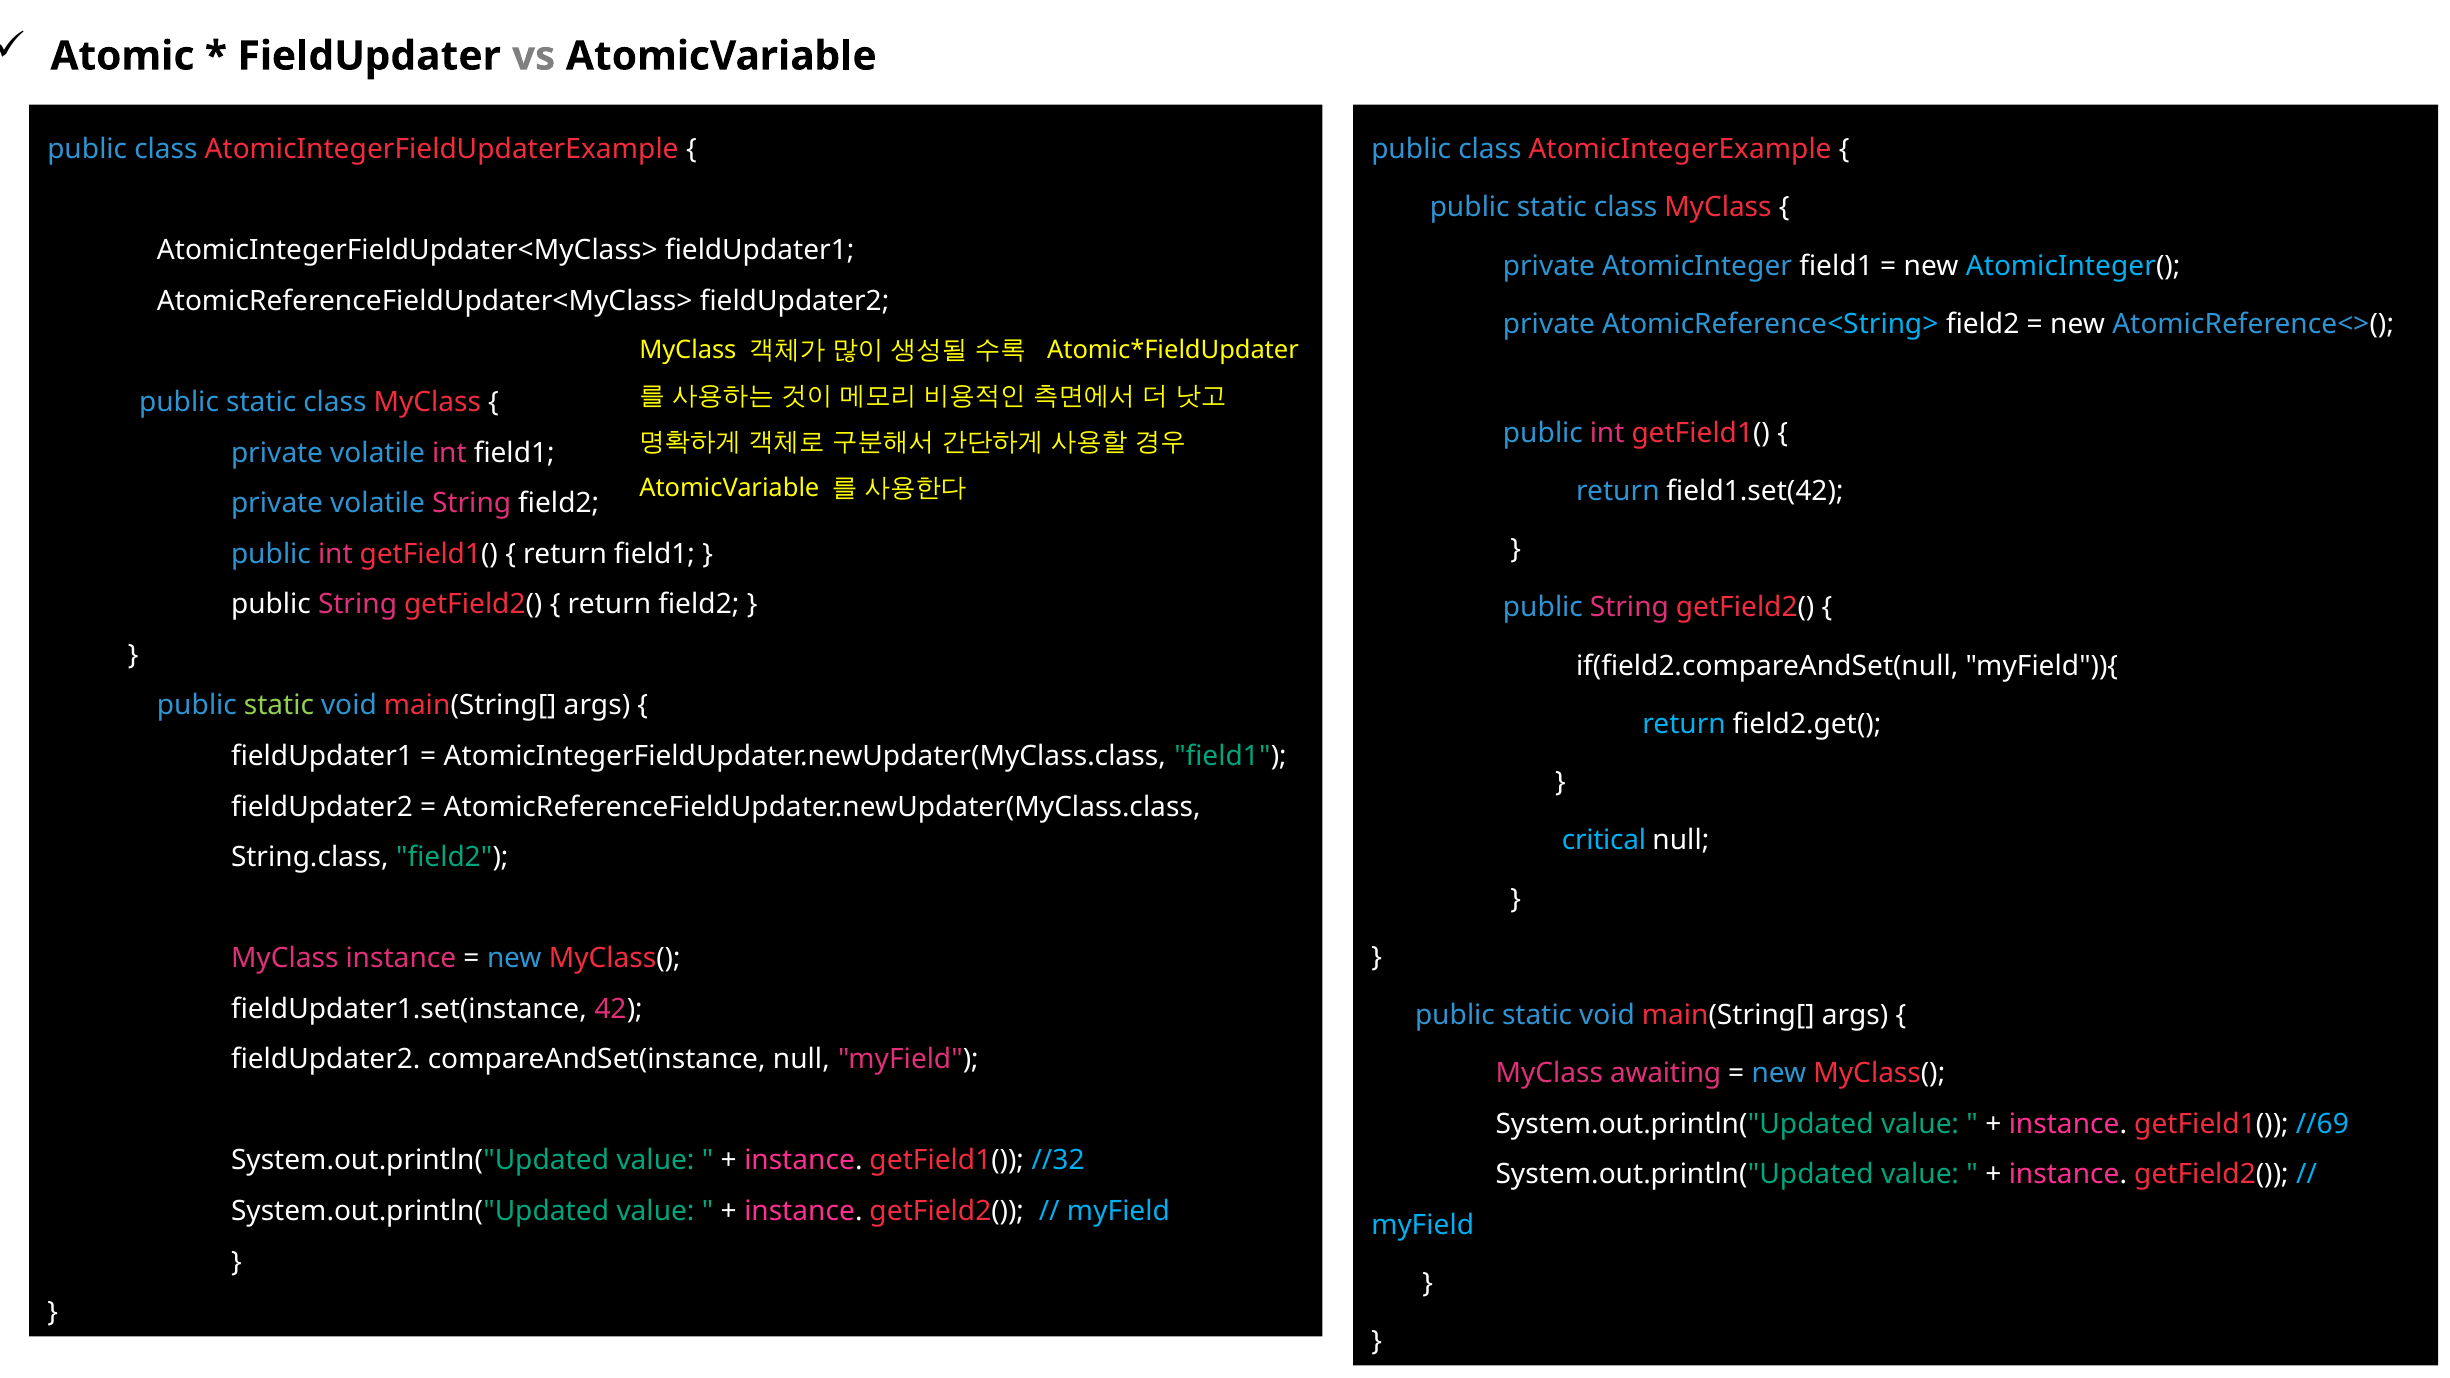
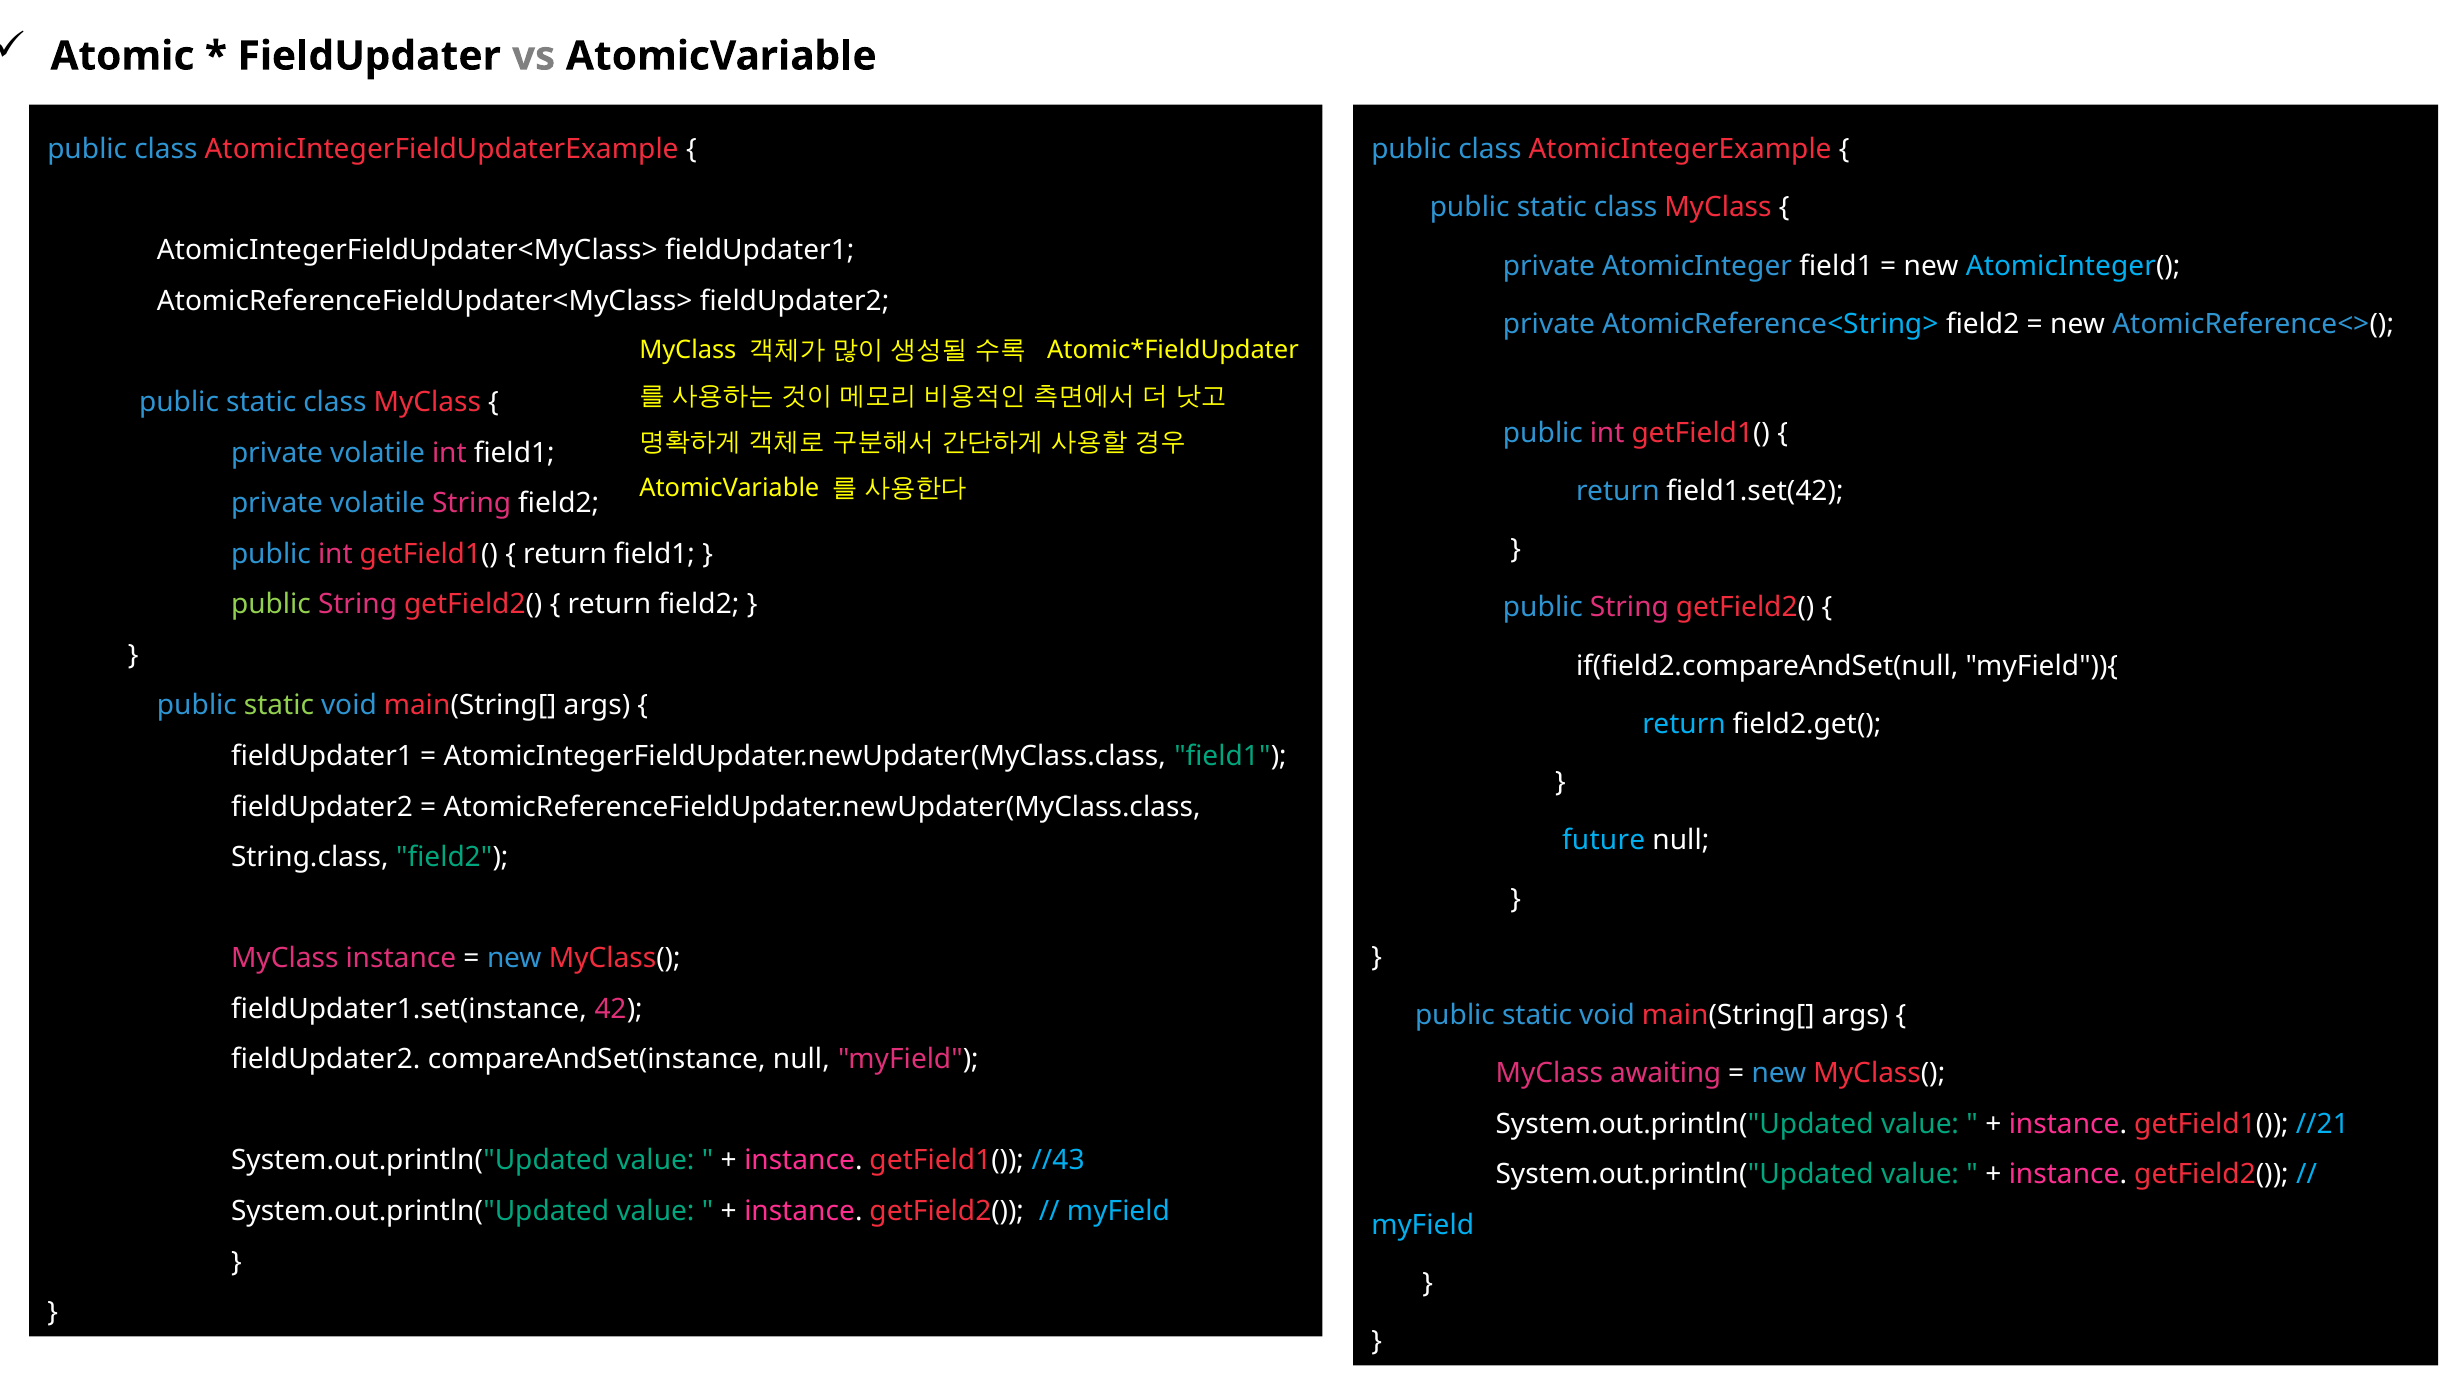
public at (271, 605) colour: white -> light green
critical: critical -> future
//69: //69 -> //21
//32: //32 -> //43
